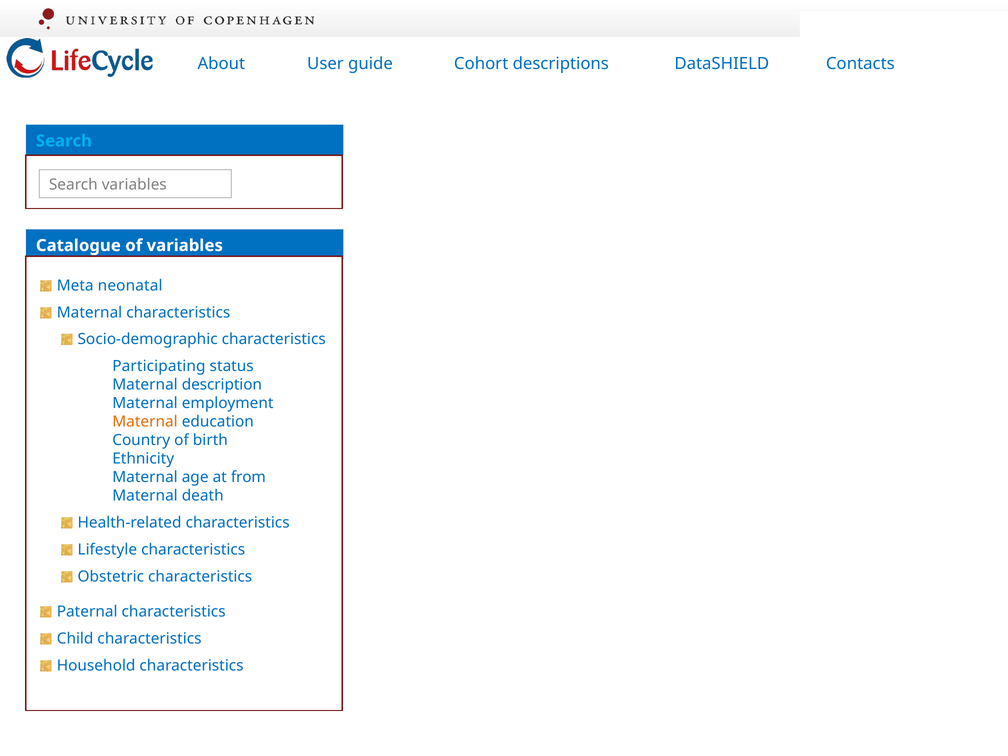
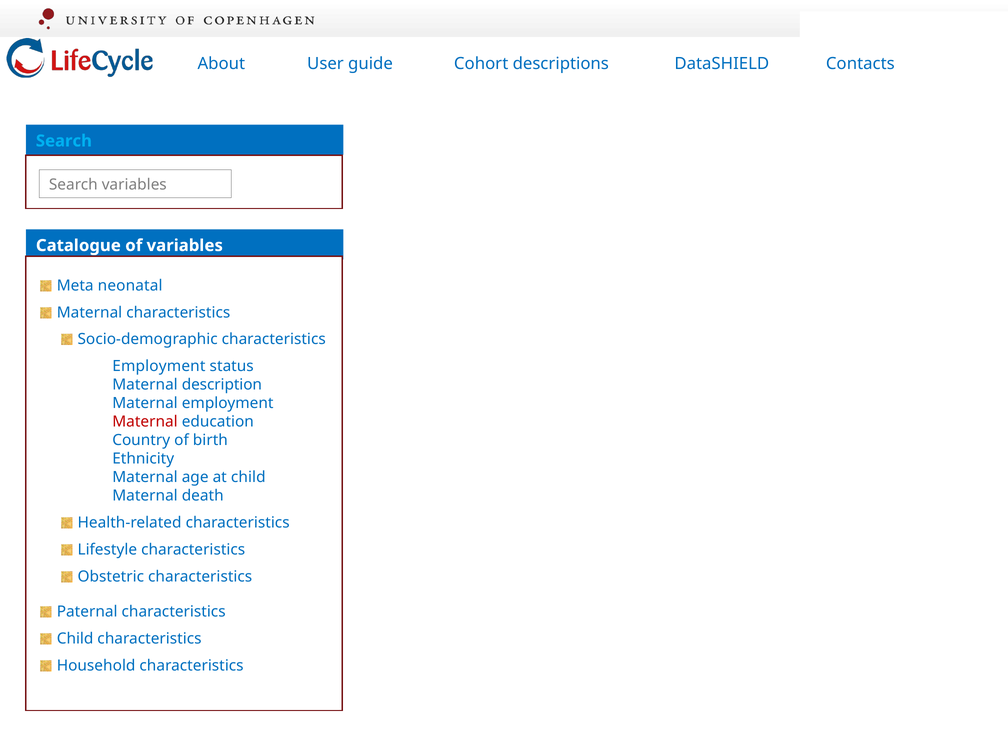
Participating at (159, 366): Participating -> Employment
Maternal at (145, 422) colour: orange -> red
at from: from -> child
